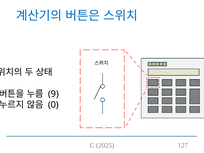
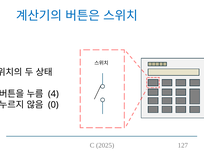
9: 9 -> 4
